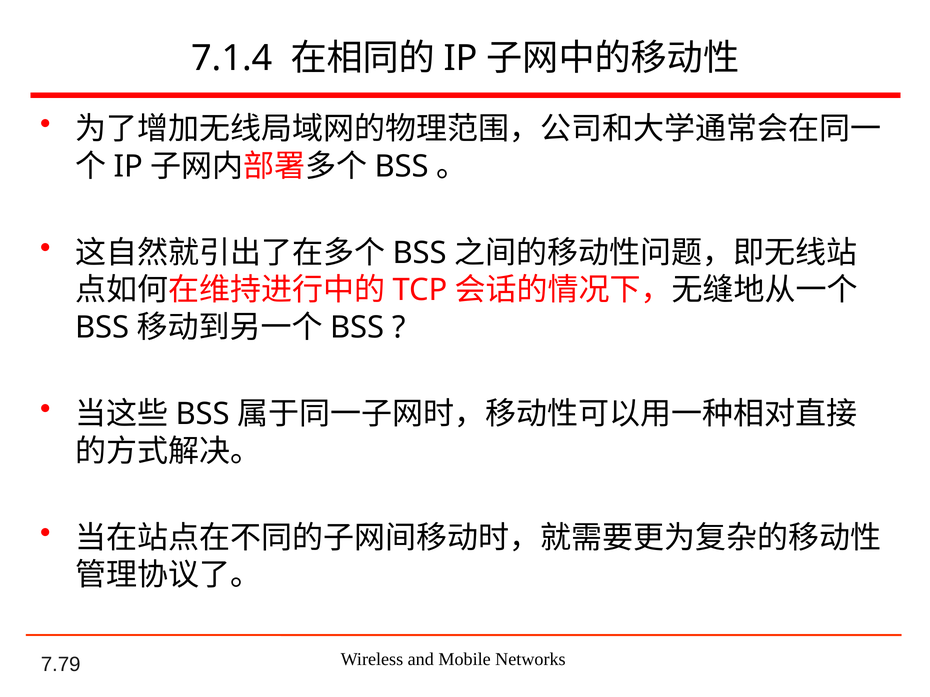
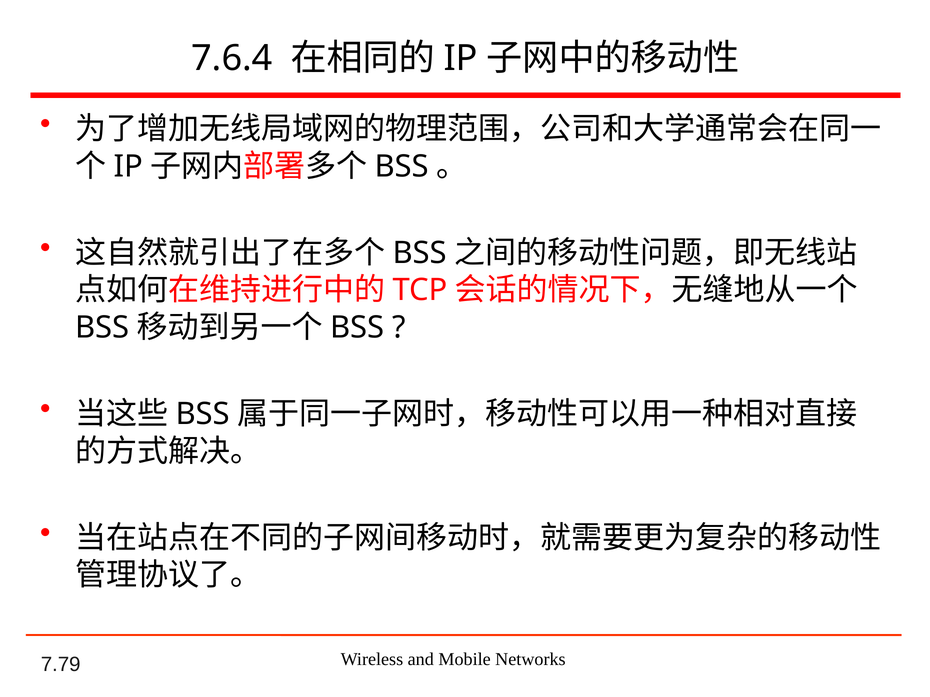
7.1.4: 7.1.4 -> 7.6.4
